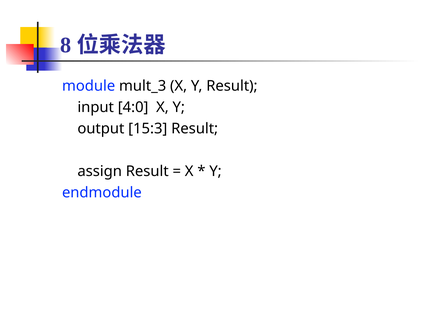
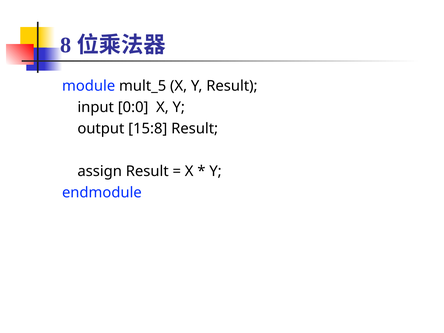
mult_3: mult_3 -> mult_5
4:0: 4:0 -> 0:0
15:3: 15:3 -> 15:8
